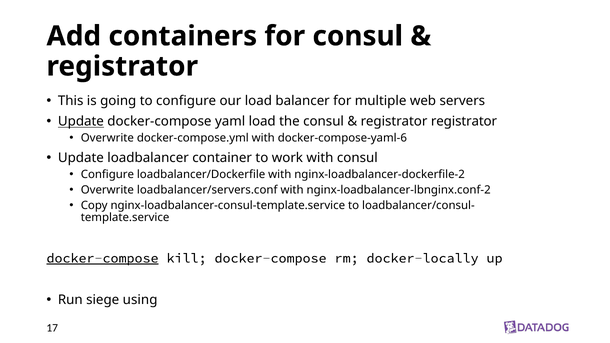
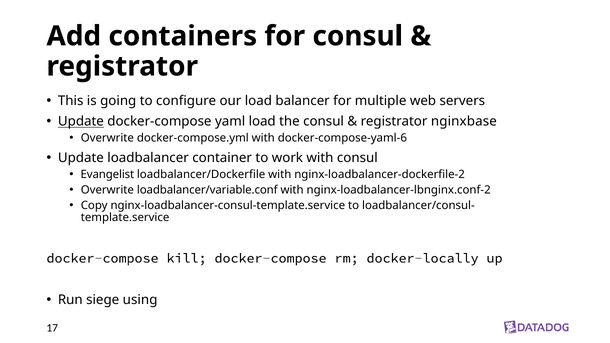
registrator registrator: registrator -> nginxbase
Configure at (107, 174): Configure -> Evangelist
loadbalancer/servers.conf: loadbalancer/servers.conf -> loadbalancer/variable.conf
docker-compose at (103, 258) underline: present -> none
